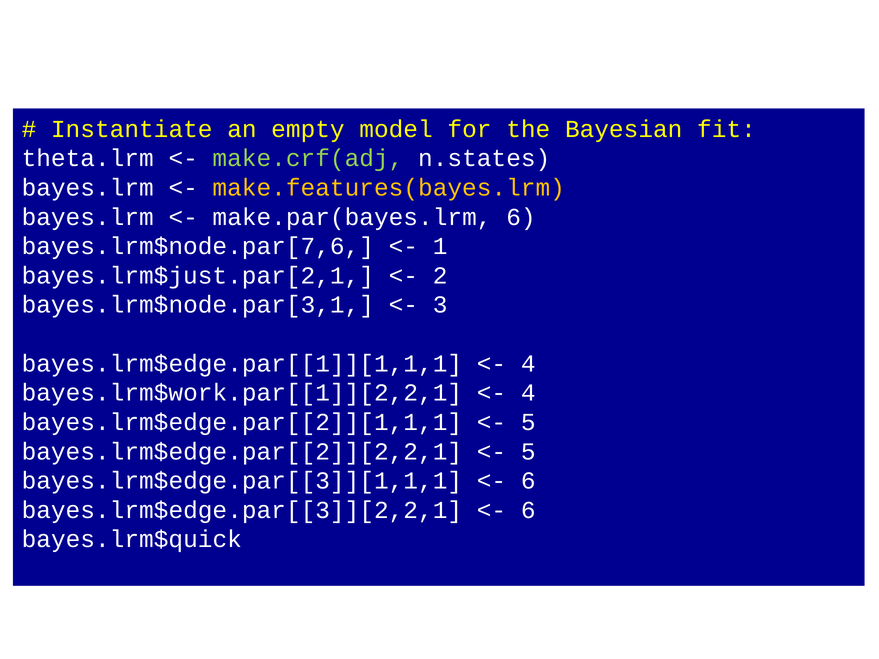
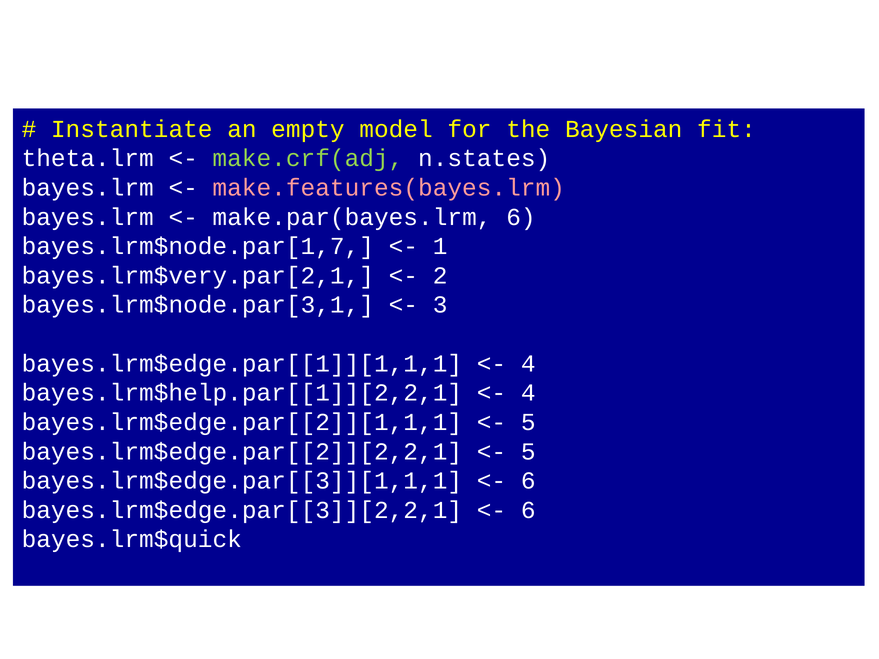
make.features(bayes.lrm colour: yellow -> pink
bayes.lrm$node.par[7,6: bayes.lrm$node.par[7,6 -> bayes.lrm$node.par[1,7
bayes.lrm$just.par[2,1: bayes.lrm$just.par[2,1 -> bayes.lrm$very.par[2,1
bayes.lrm$work.par[[1]][2,2,1: bayes.lrm$work.par[[1]][2,2,1 -> bayes.lrm$help.par[[1]][2,2,1
